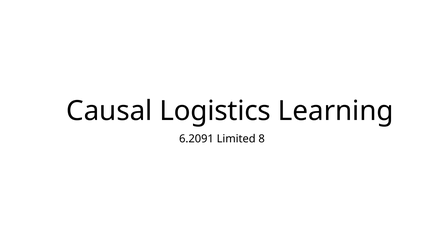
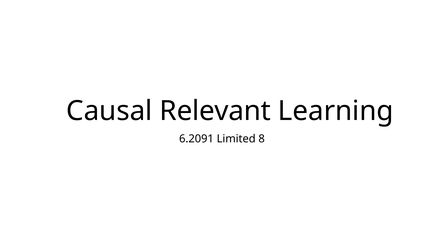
Logistics: Logistics -> Relevant
